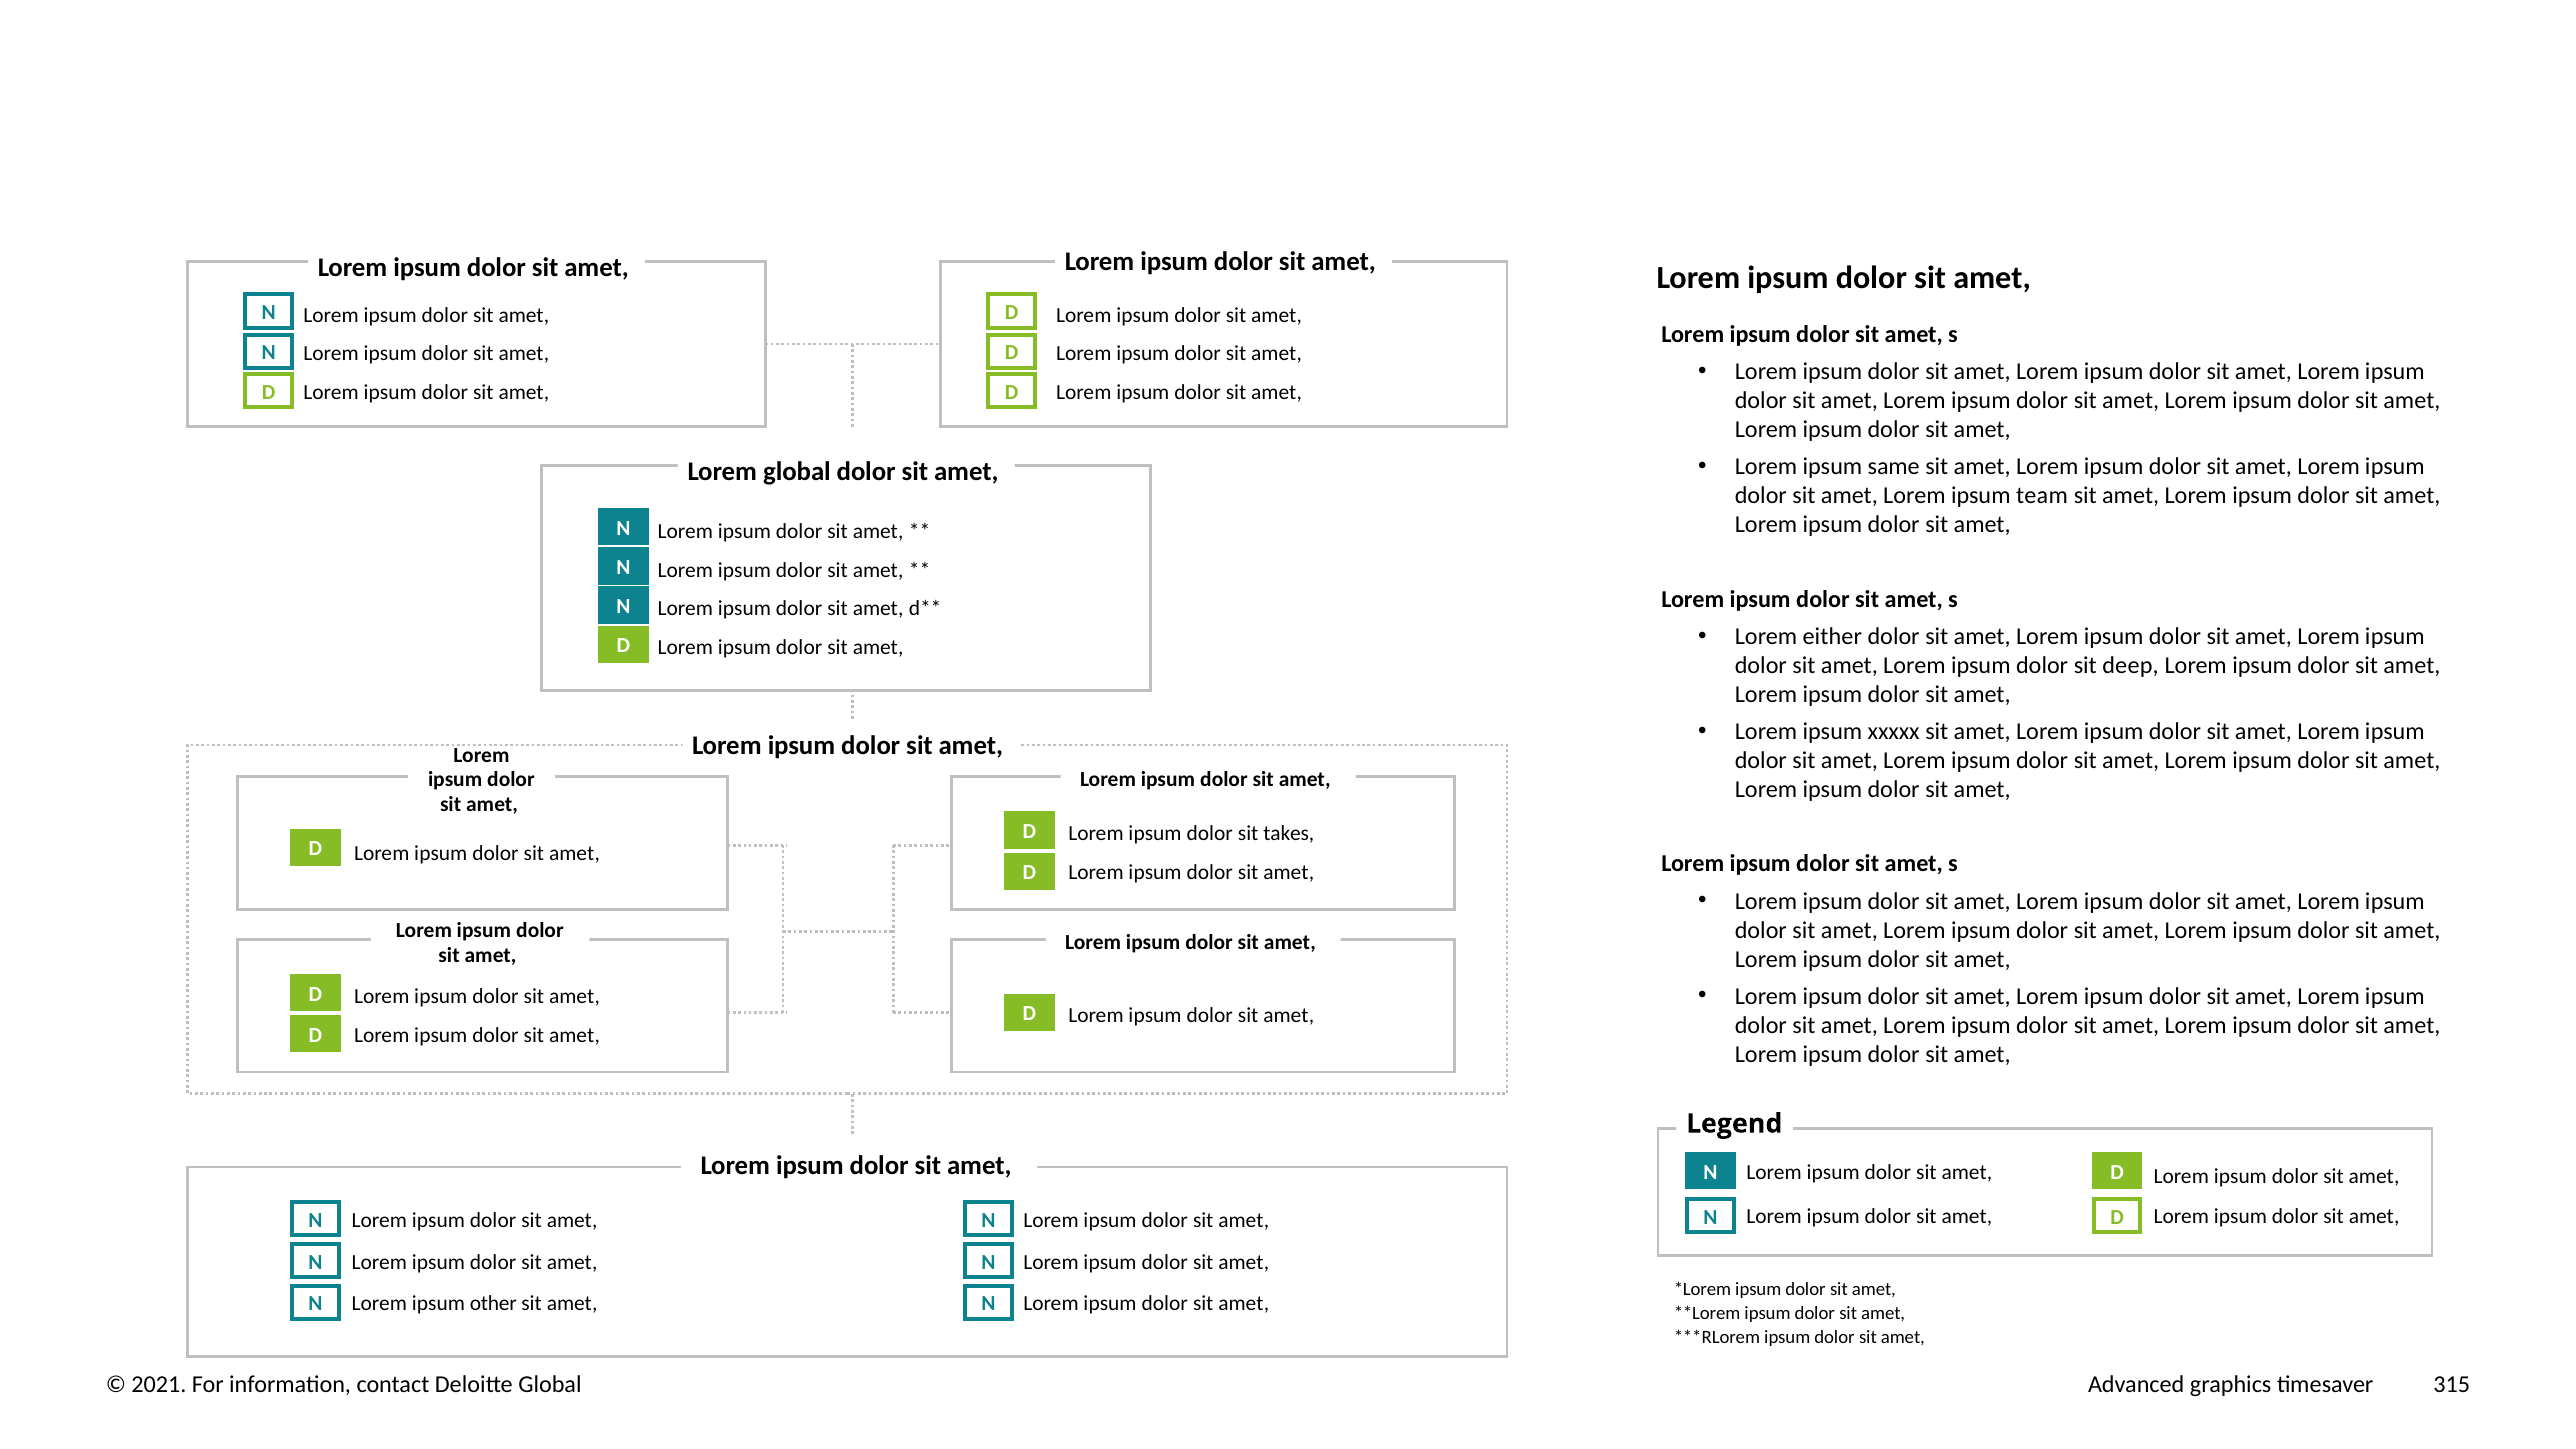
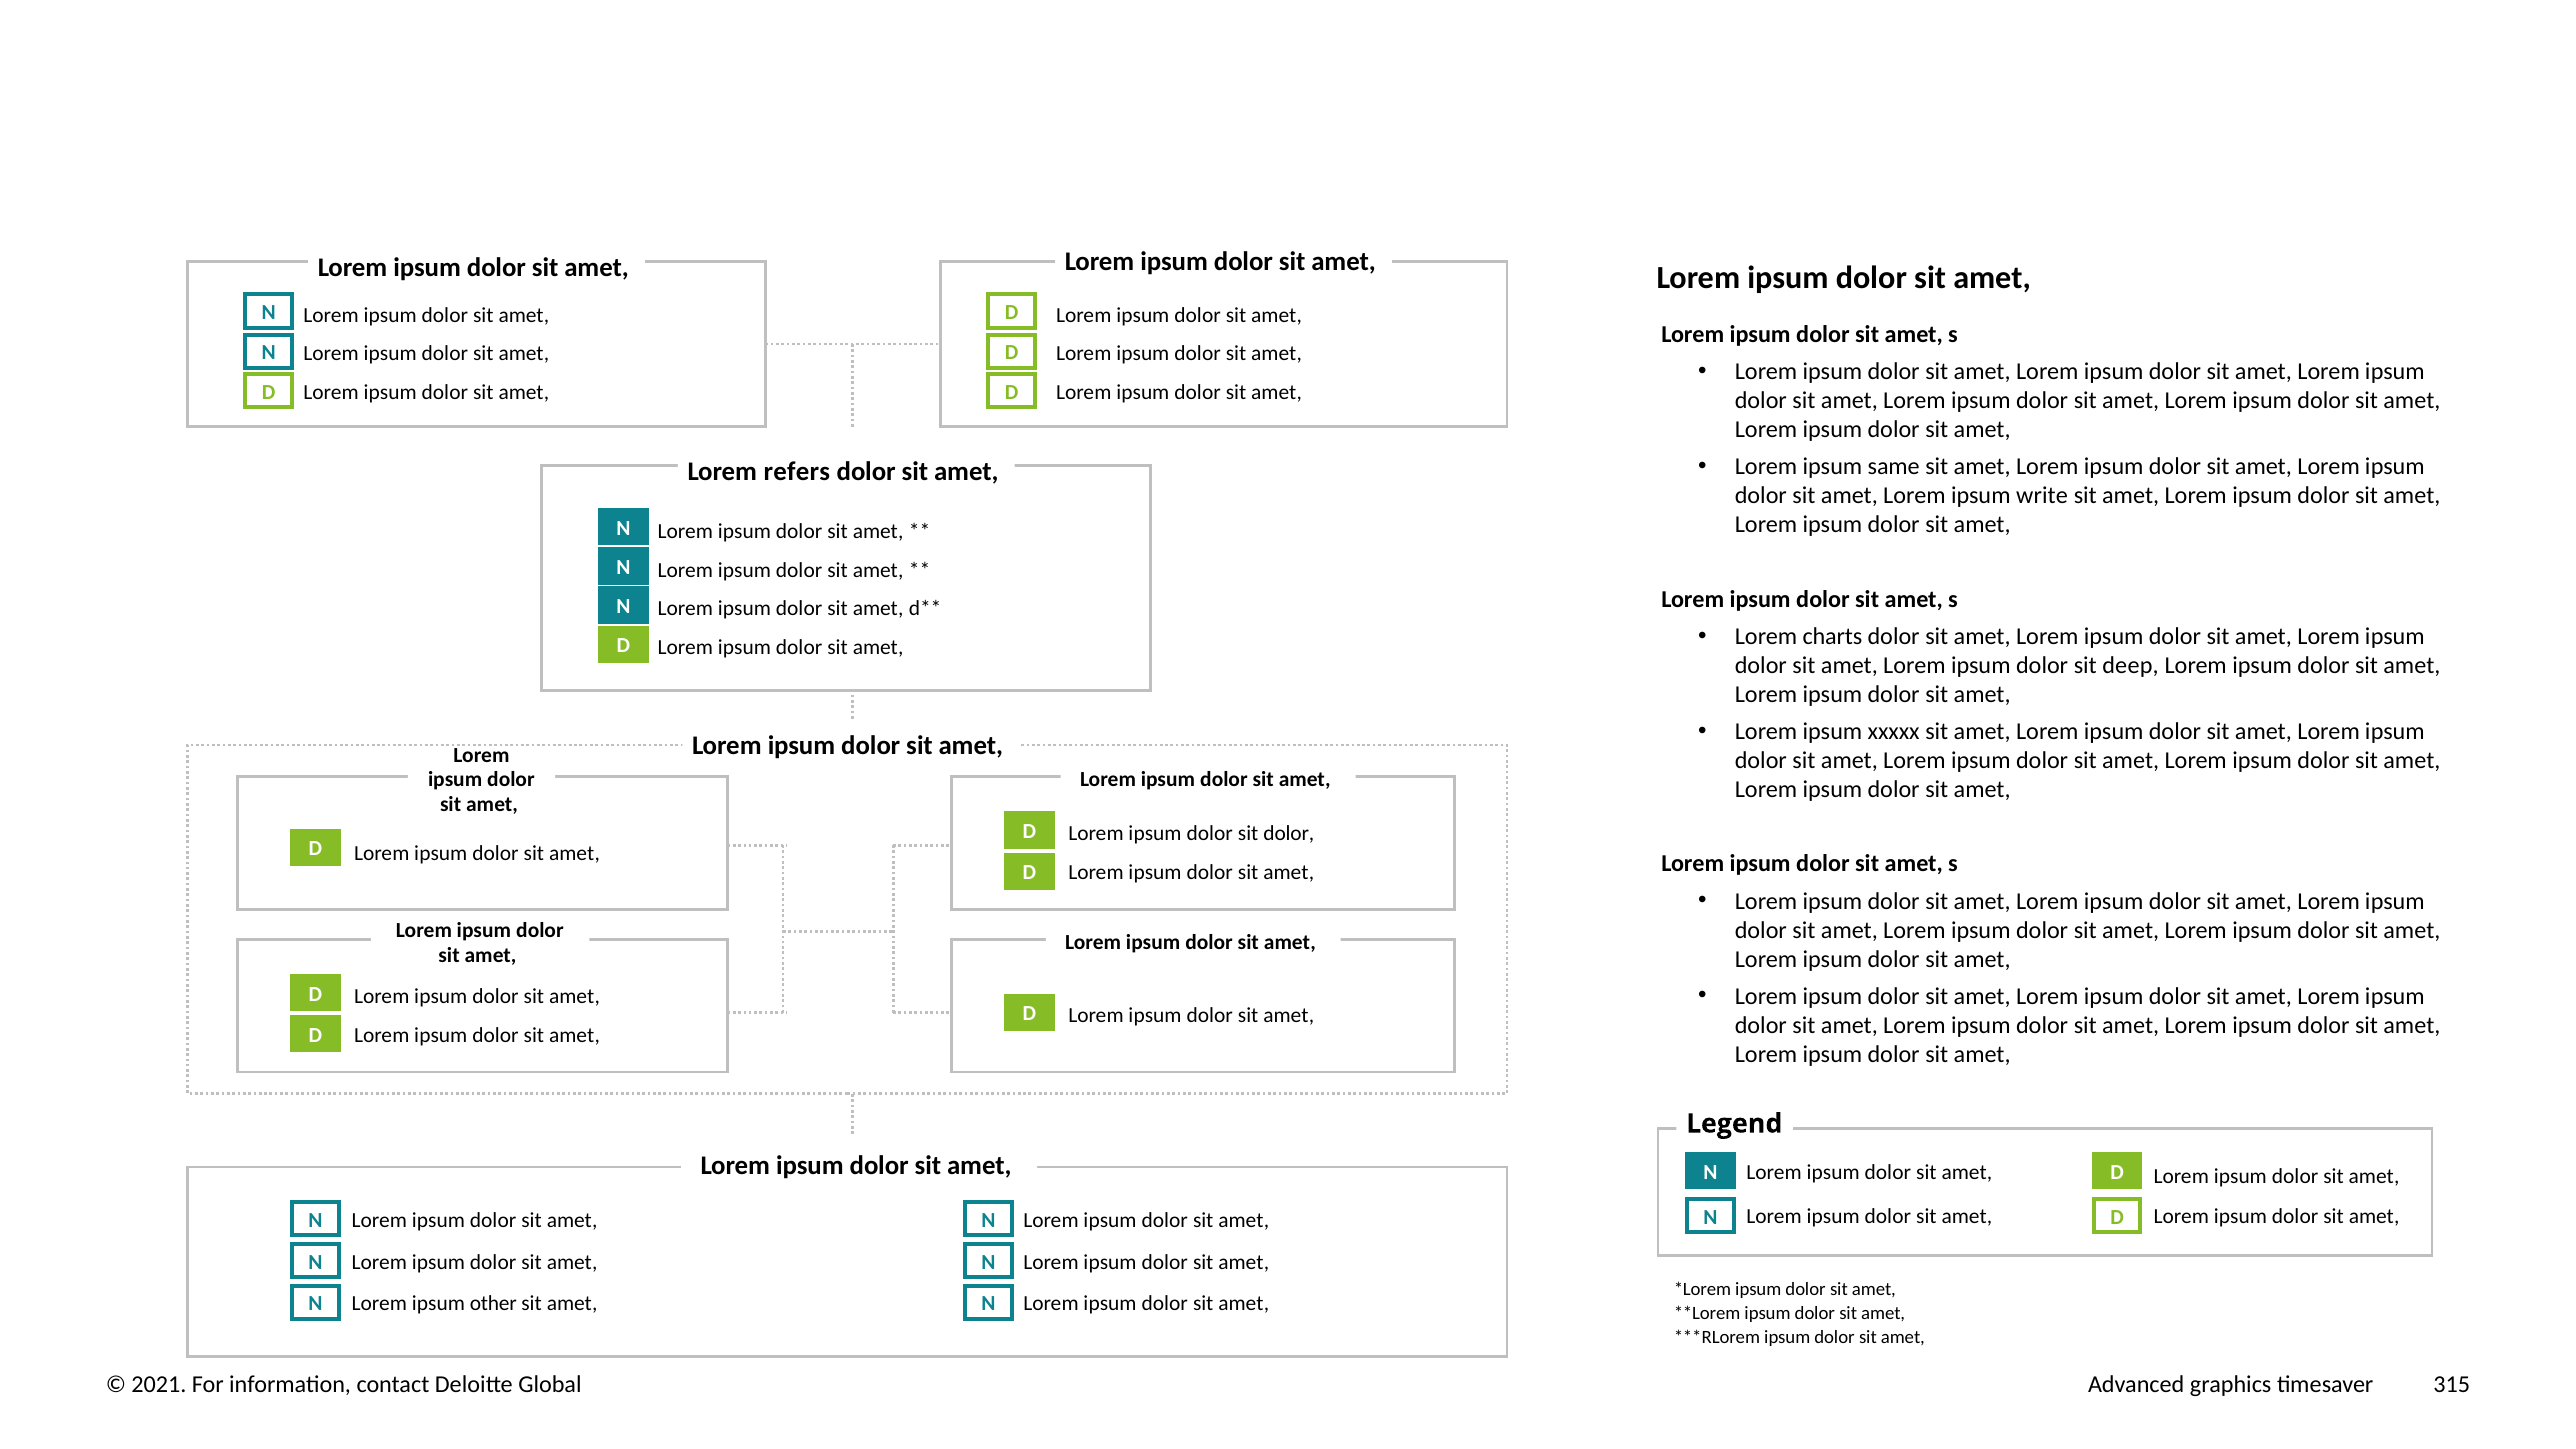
Lorem global: global -> refers
team: team -> write
either: either -> charts
sit takes: takes -> dolor
